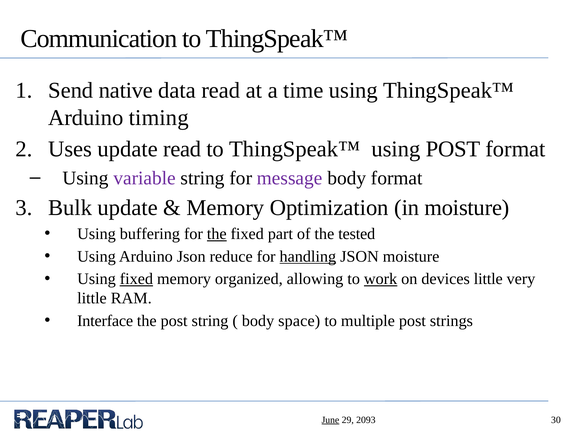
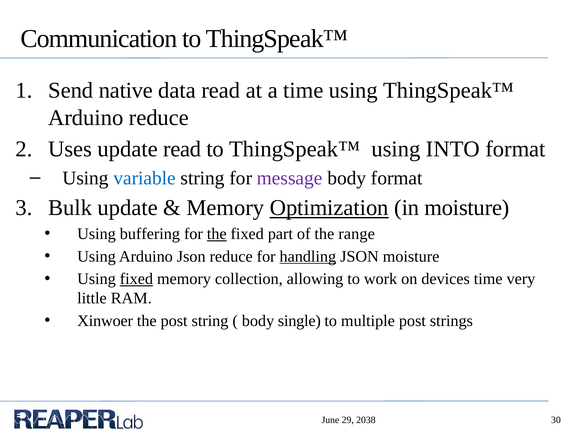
Arduino timing: timing -> reduce
using POST: POST -> INTO
variable colour: purple -> blue
Optimization underline: none -> present
tested: tested -> range
organized: organized -> collection
work underline: present -> none
devices little: little -> time
Interface: Interface -> Xinwoer
space: space -> single
June underline: present -> none
2093: 2093 -> 2038
